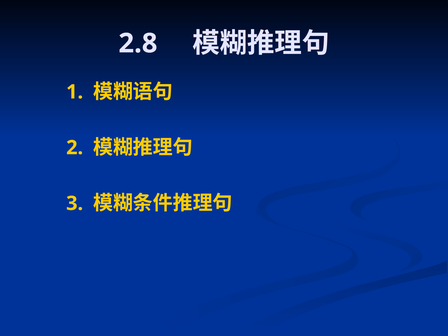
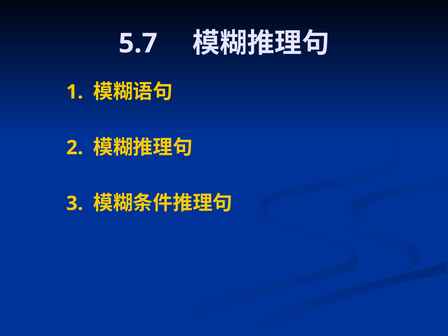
2.8: 2.8 -> 5.7
